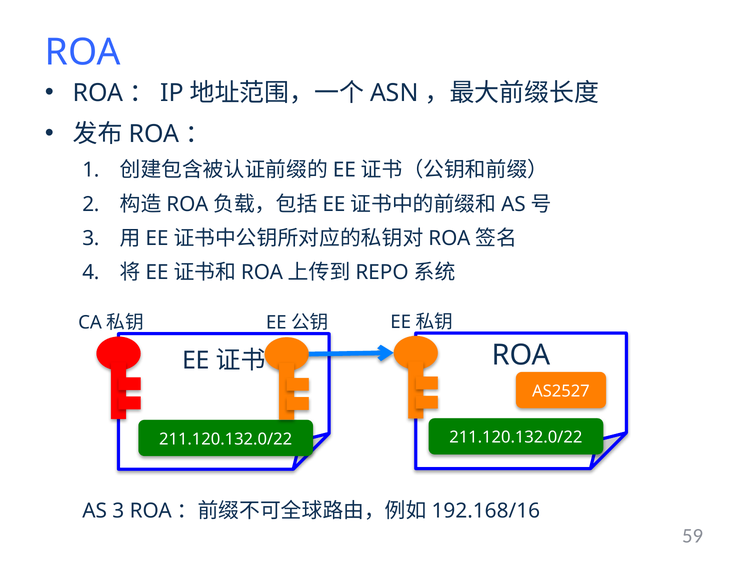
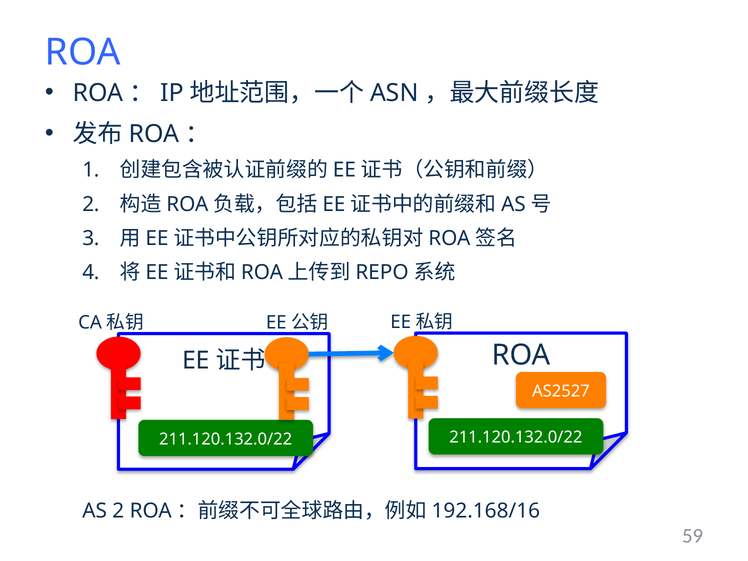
AS 3: 3 -> 2
